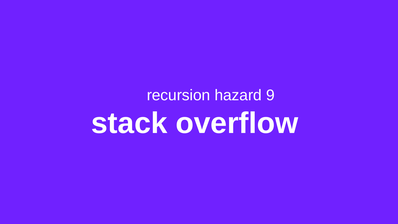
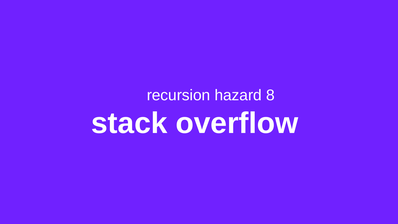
9: 9 -> 8
